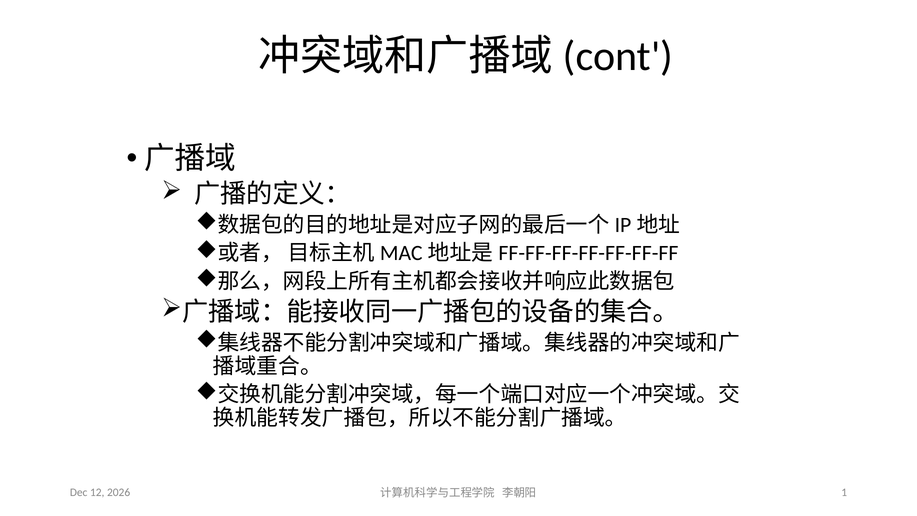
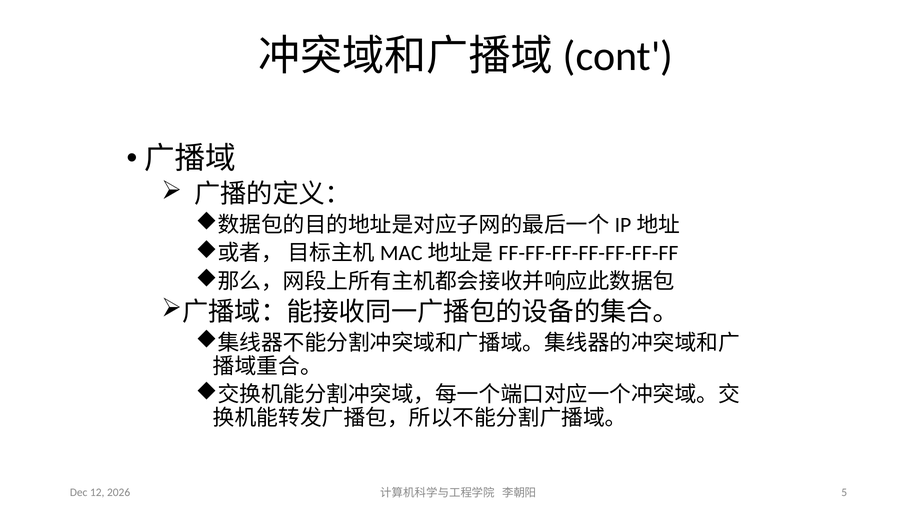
1: 1 -> 5
